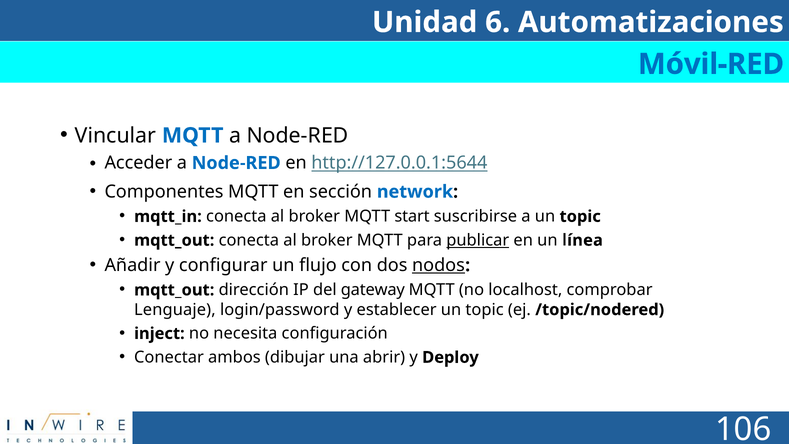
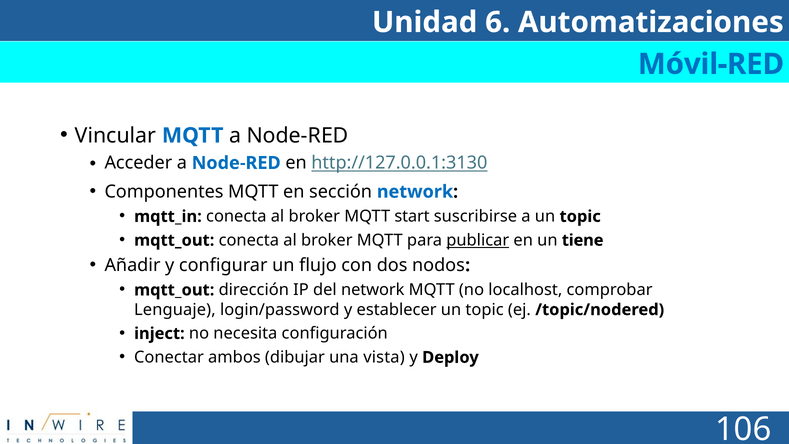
http://127.0.0.1:5644: http://127.0.0.1:5644 -> http://127.0.0.1:3130
línea: línea -> tiene
nodos underline: present -> none
del gateway: gateway -> network
abrir: abrir -> vista
